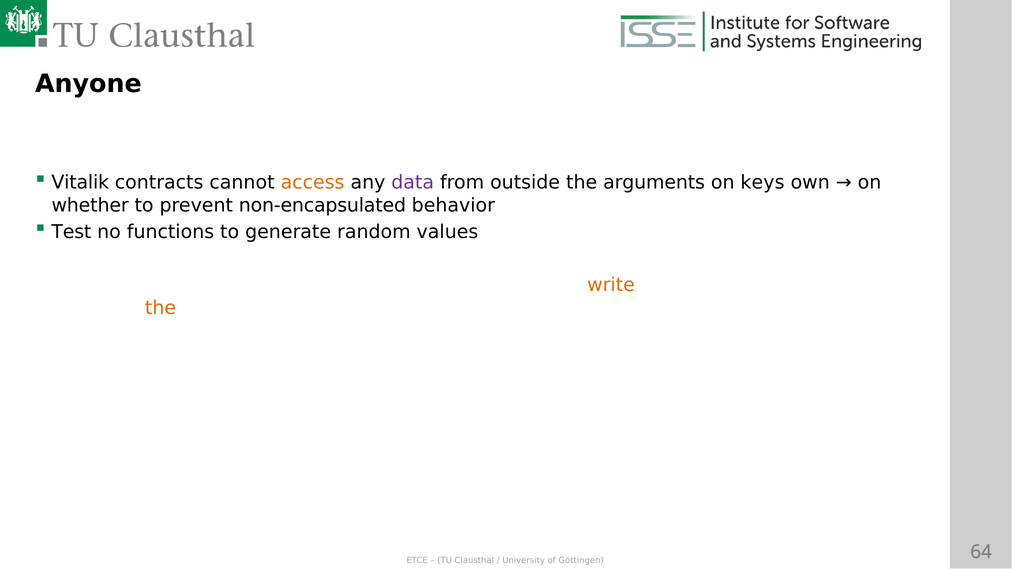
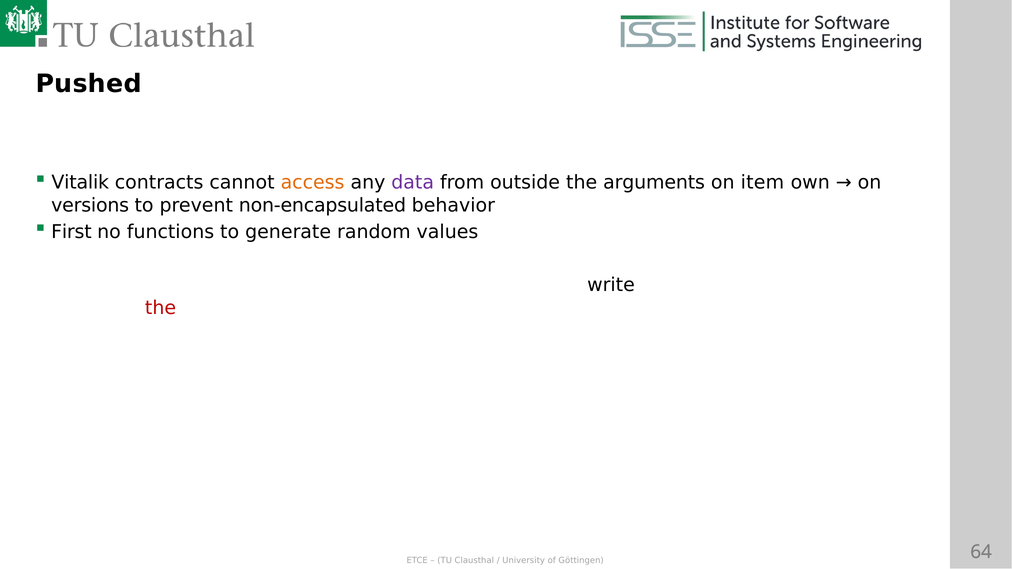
Anyone: Anyone -> Pushed
keys: keys -> item
whether: whether -> versions
Test: Test -> First
write colour: orange -> black
the at (161, 308) colour: orange -> red
